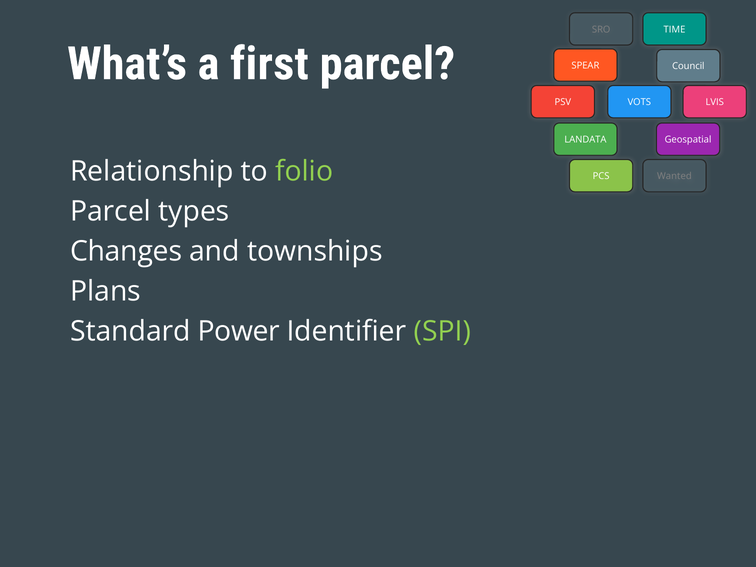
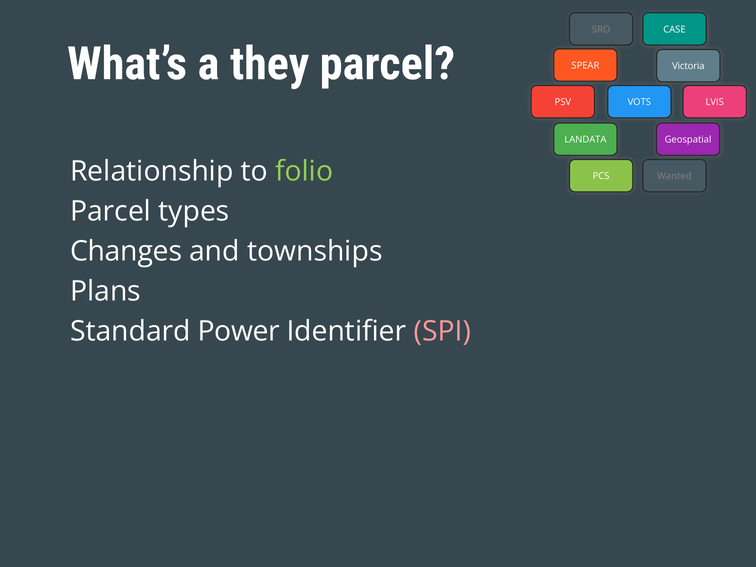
TIME: TIME -> CASE
first: first -> they
Council: Council -> Victoria
SPI colour: light green -> pink
